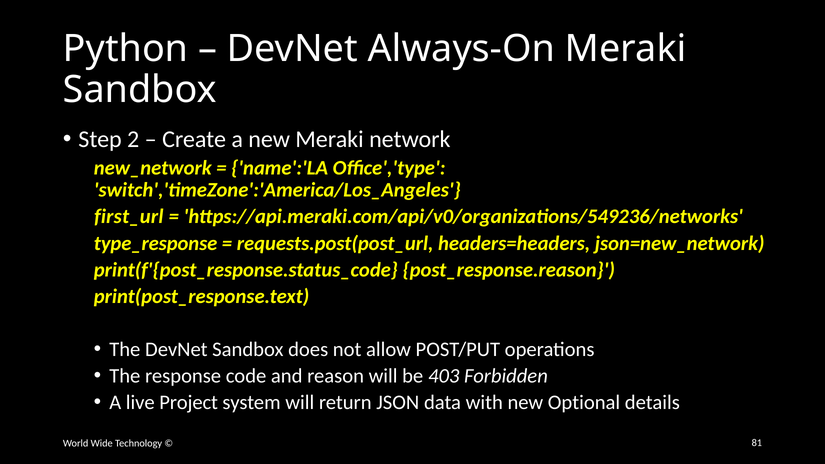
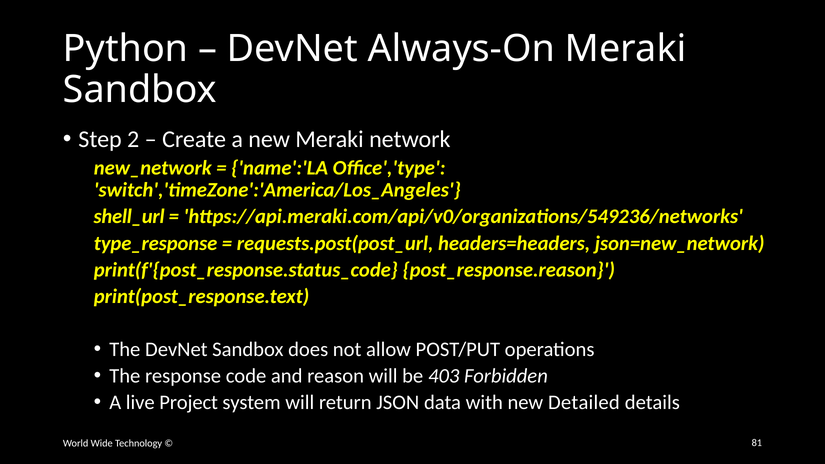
first_url: first_url -> shell_url
Optional: Optional -> Detailed
